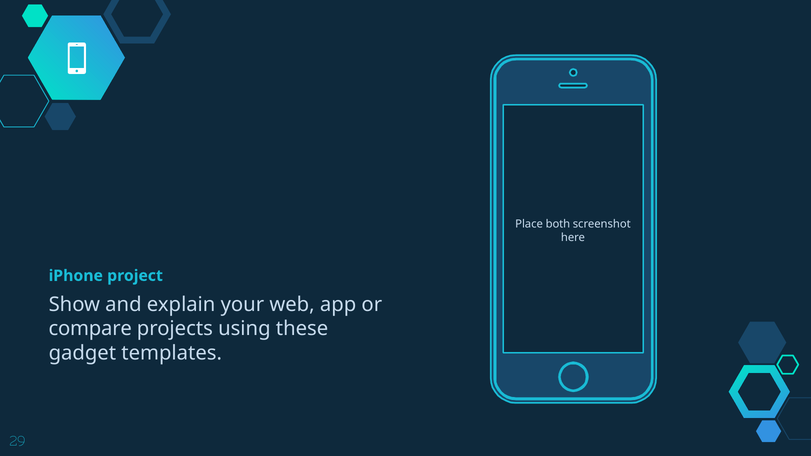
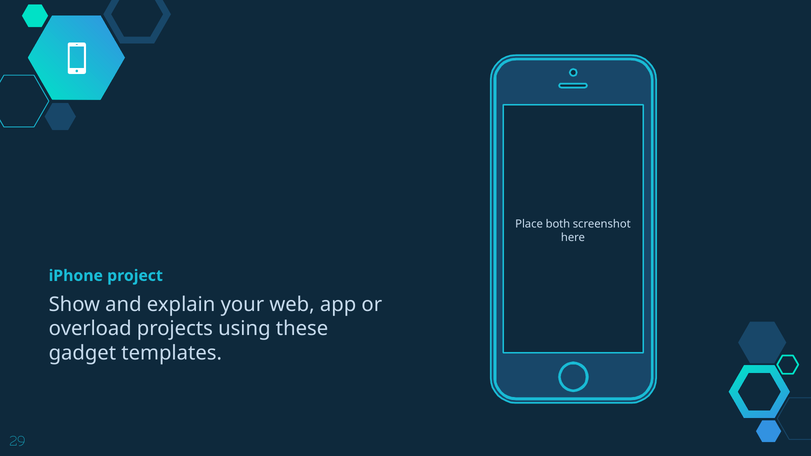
compare: compare -> overload
